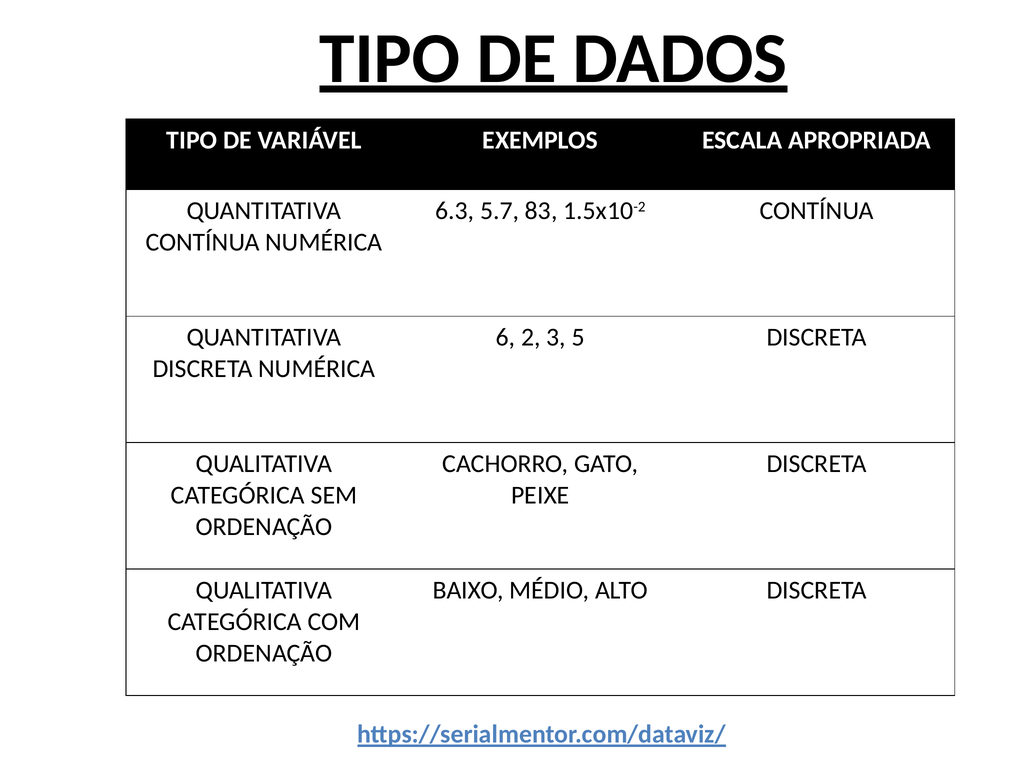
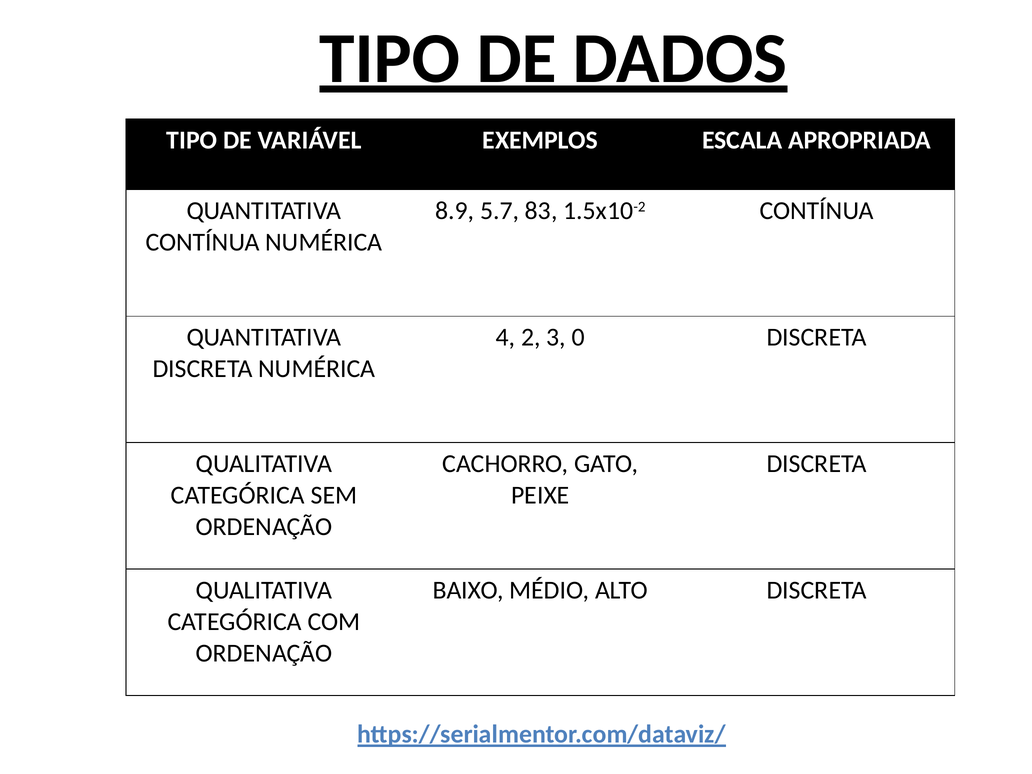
6.3: 6.3 -> 8.9
6: 6 -> 4
5: 5 -> 0
